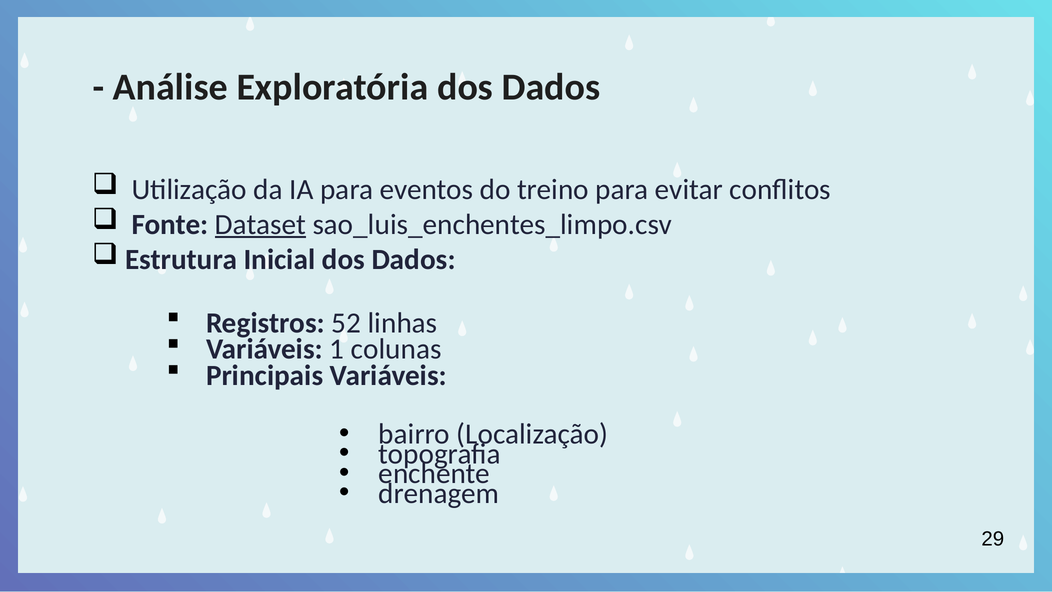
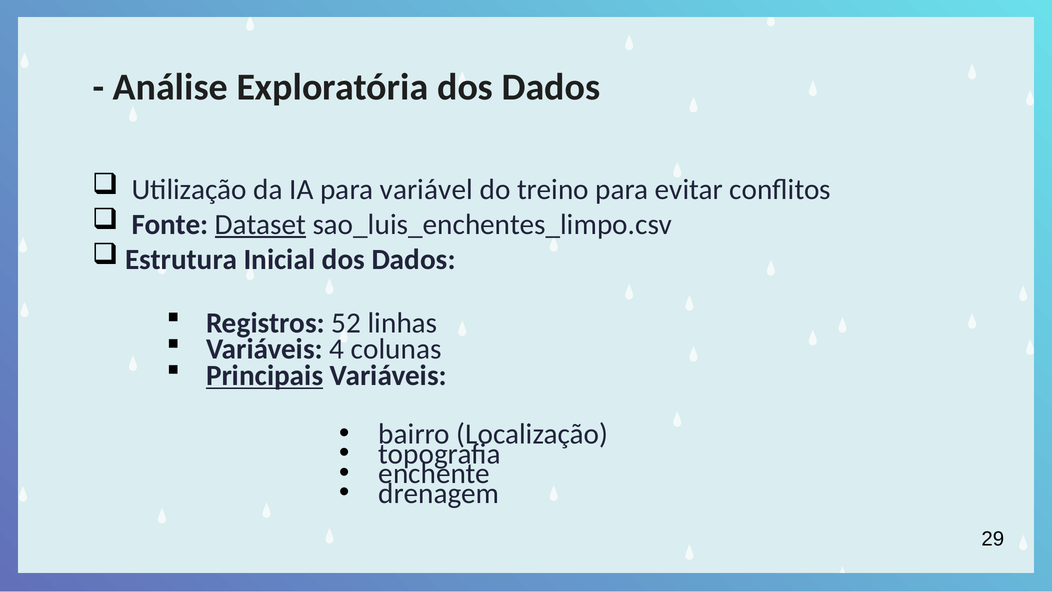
eventos: eventos -> variável
1: 1 -> 4
Principais underline: none -> present
